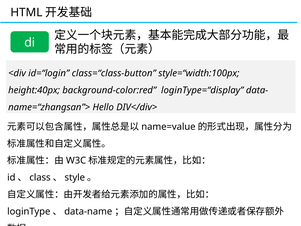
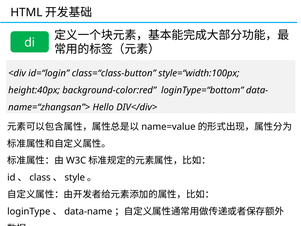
loginType=“display: loginType=“display -> loginType=“bottom
